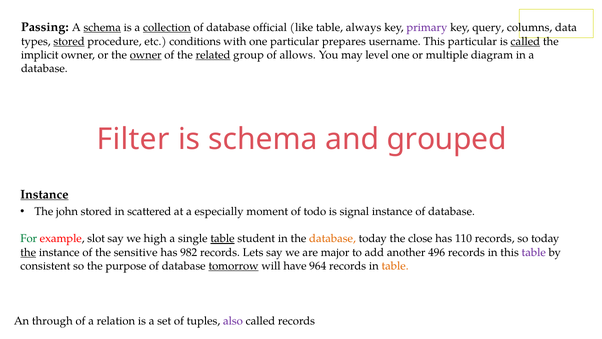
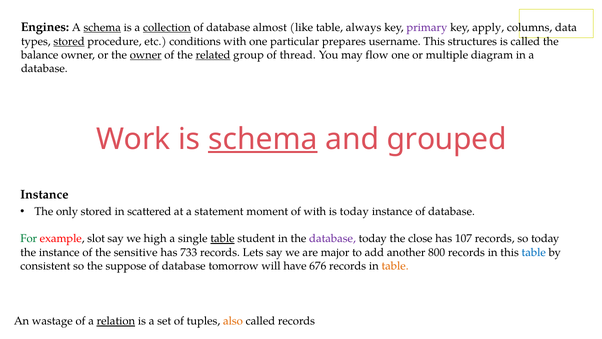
Passing: Passing -> Engines
official: official -> almost
query: query -> apply
This particular: particular -> structures
called at (525, 41) underline: present -> none
implicit: implicit -> balance
allows: allows -> thread
level: level -> flow
Filter: Filter -> Work
schema at (263, 139) underline: none -> present
Instance at (44, 194) underline: present -> none
john: john -> only
especially: especially -> statement
of todo: todo -> with
is signal: signal -> today
database at (332, 238) colour: orange -> purple
110: 110 -> 107
the at (28, 252) underline: present -> none
982: 982 -> 733
496: 496 -> 800
table at (534, 252) colour: purple -> blue
purpose: purpose -> suppose
tomorrow underline: present -> none
964: 964 -> 676
through: through -> wastage
relation underline: none -> present
also colour: purple -> orange
